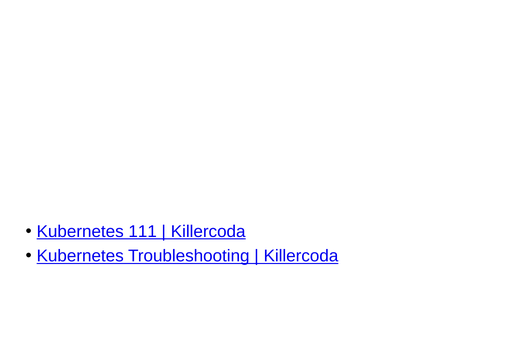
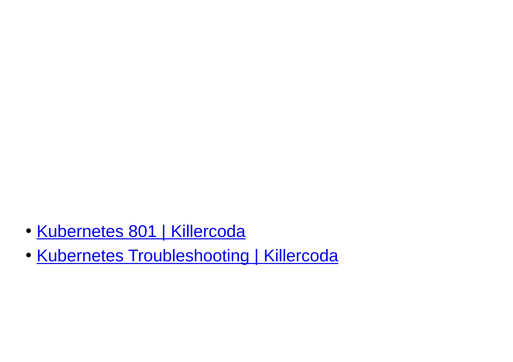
111: 111 -> 801
